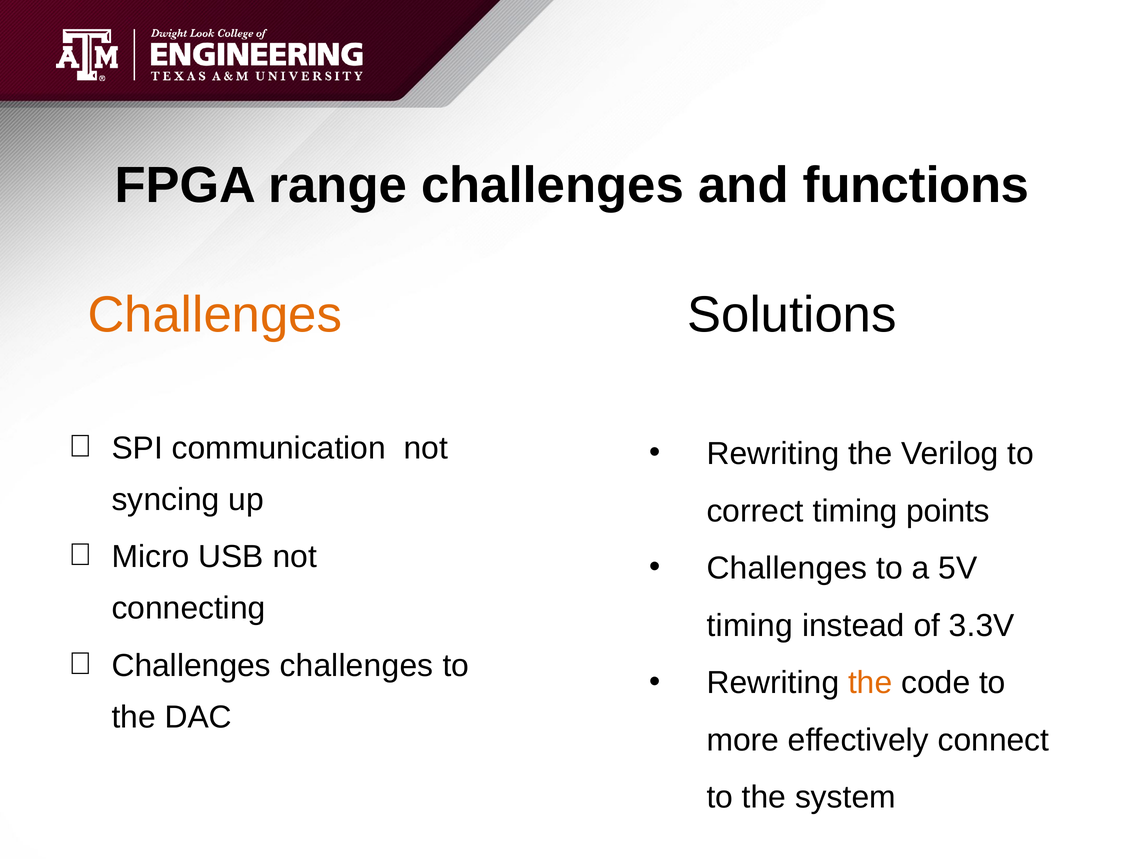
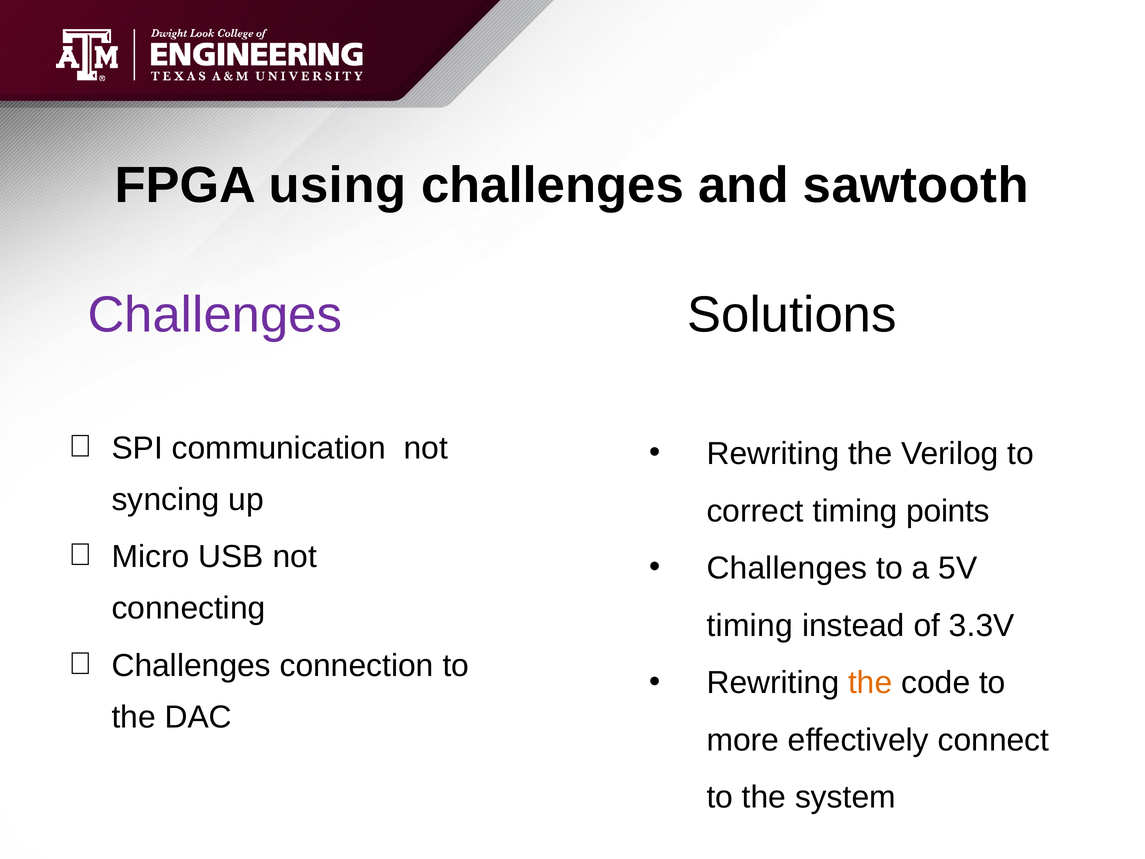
range: range -> using
functions: functions -> sawtooth
Challenges at (215, 315) colour: orange -> purple
Challenges challenges: challenges -> connection
